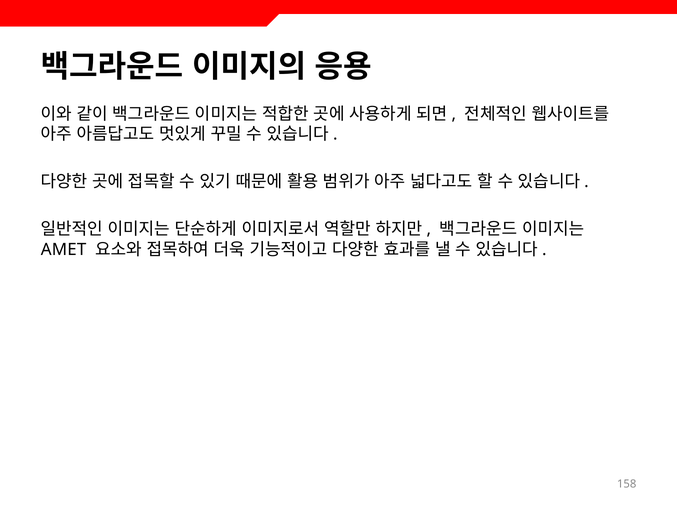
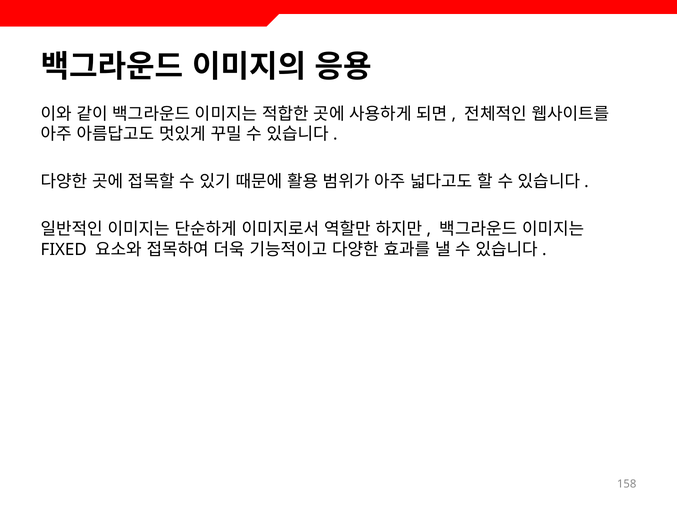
AMET: AMET -> FIXED
